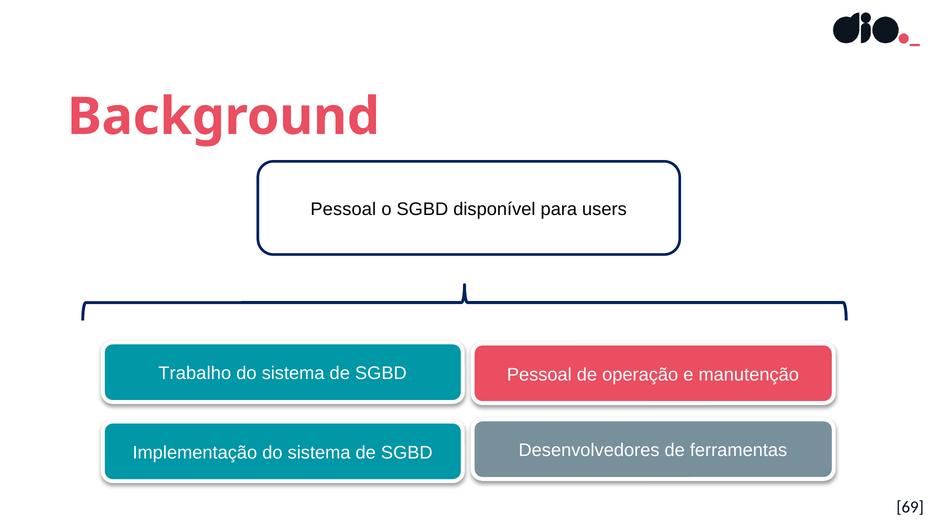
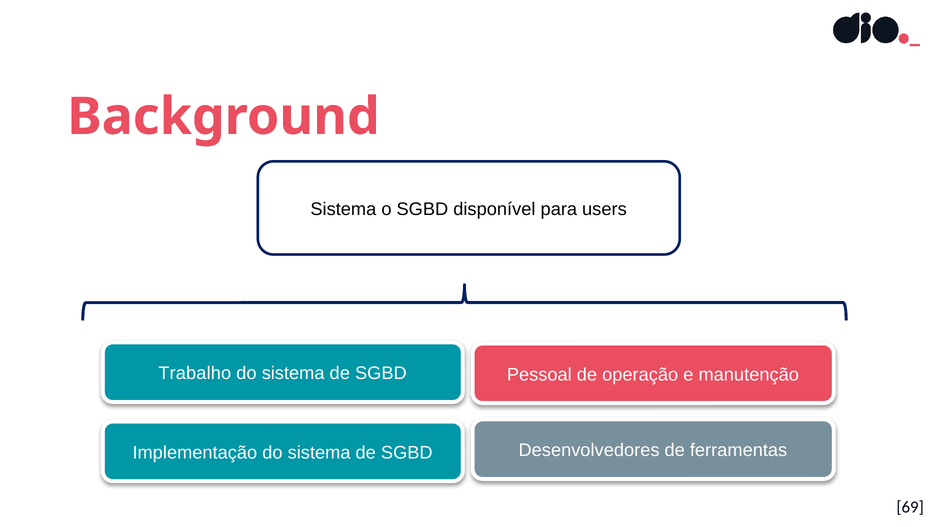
Pessoal at (343, 209): Pessoal -> Sistema
